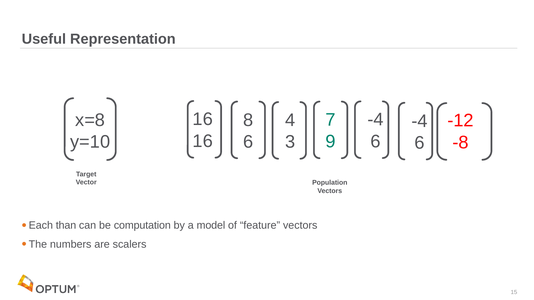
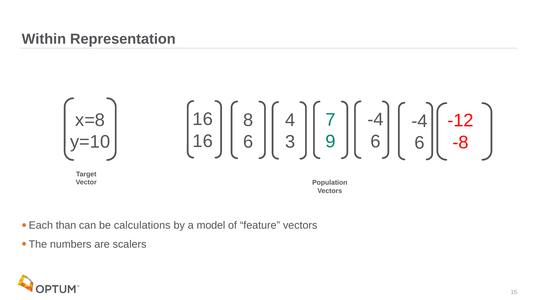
Useful: Useful -> Within
computation: computation -> calculations
